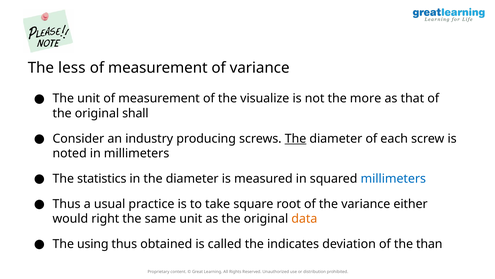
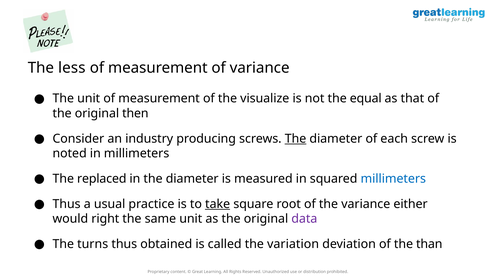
more: more -> equal
shall: shall -> then
statistics: statistics -> replaced
take underline: none -> present
data colour: orange -> purple
using: using -> turns
indicates: indicates -> variation
